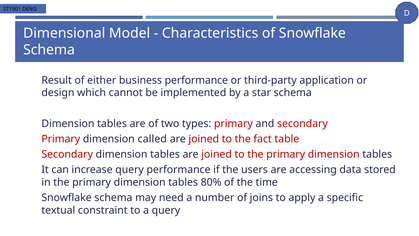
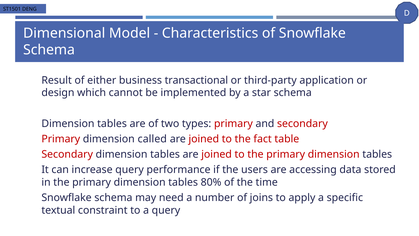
business performance: performance -> transactional
